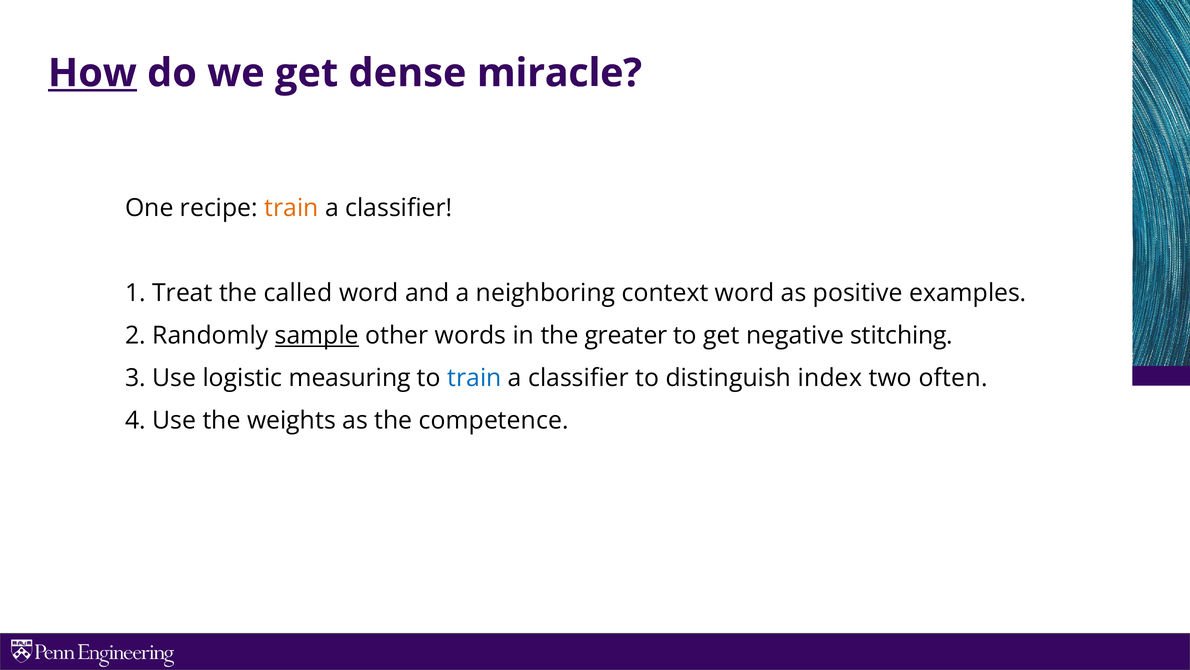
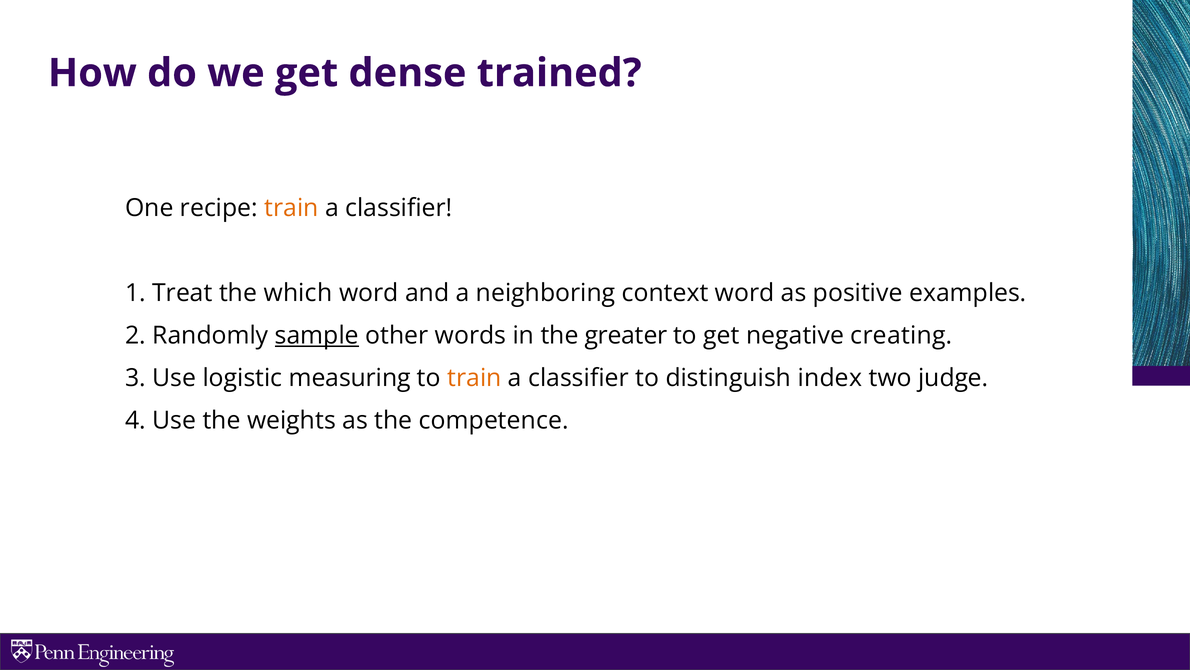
How underline: present -> none
miracle: miracle -> trained
called: called -> which
stitching: stitching -> creating
train at (474, 378) colour: blue -> orange
often: often -> judge
